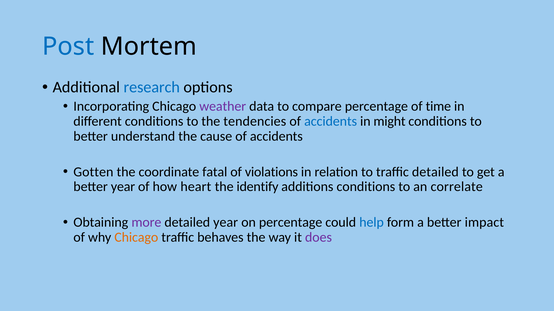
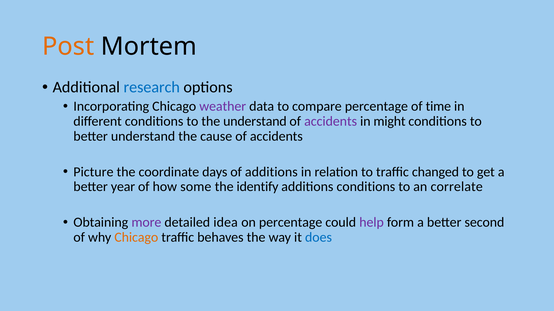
Post colour: blue -> orange
the tendencies: tendencies -> understand
accidents at (331, 122) colour: blue -> purple
Gotten: Gotten -> Picture
fatal: fatal -> days
of violations: violations -> additions
traffic detailed: detailed -> changed
heart: heart -> some
detailed year: year -> idea
help colour: blue -> purple
impact: impact -> second
does colour: purple -> blue
